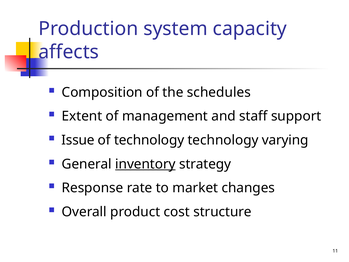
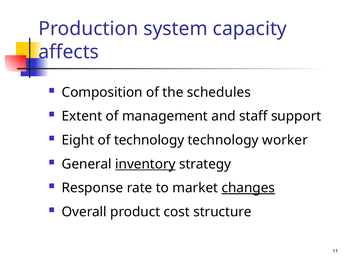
Issue: Issue -> Eight
varying: varying -> worker
changes underline: none -> present
